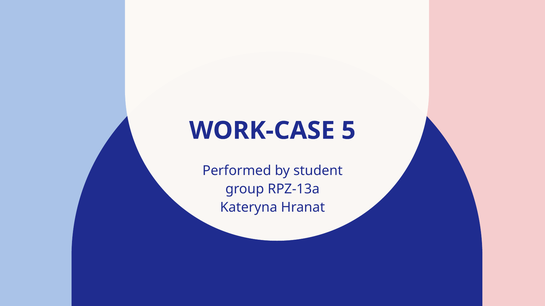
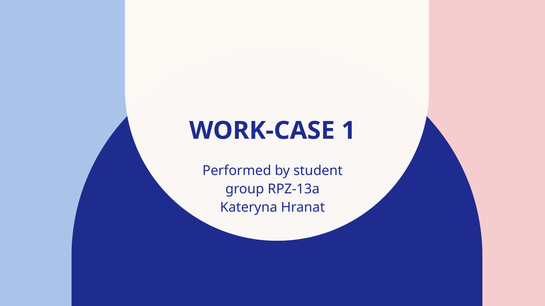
5: 5 -> 1
